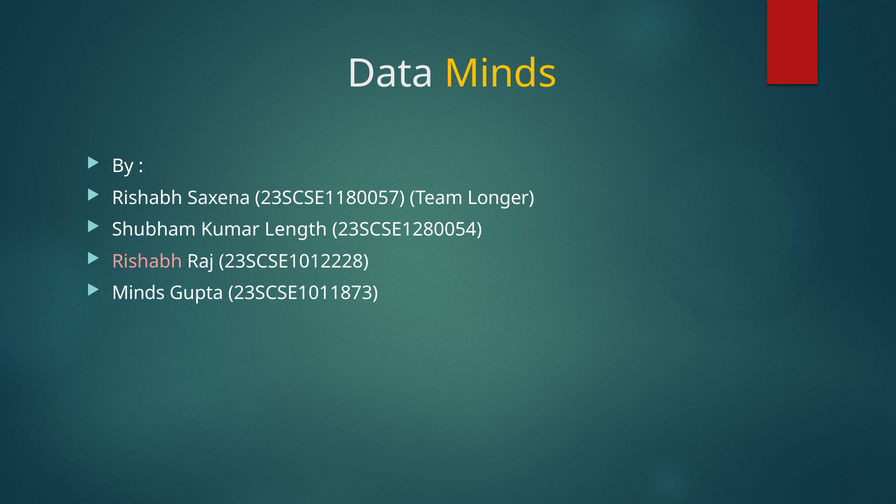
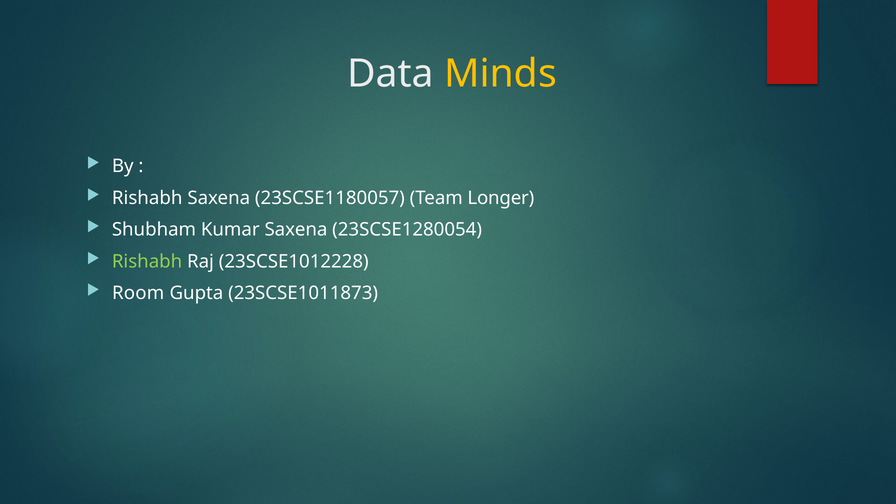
Kumar Length: Length -> Saxena
Rishabh at (147, 261) colour: pink -> light green
Minds at (138, 293): Minds -> Room
